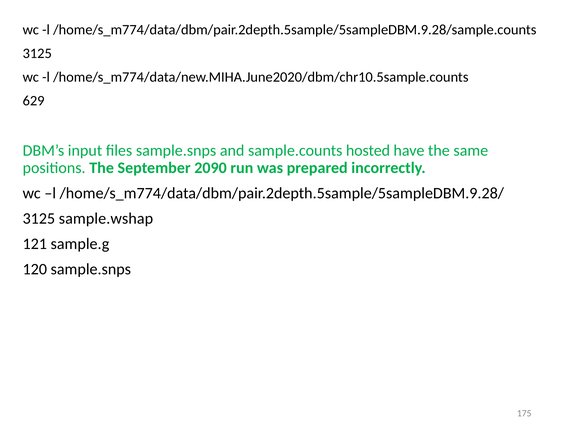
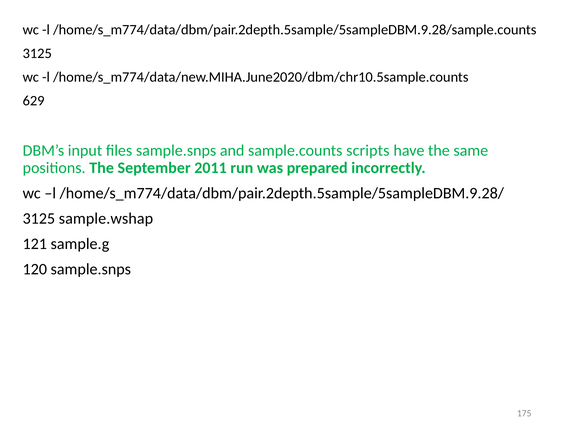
hosted: hosted -> scripts
2090: 2090 -> 2011
